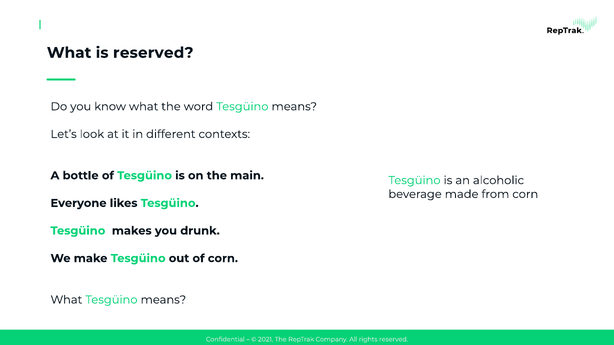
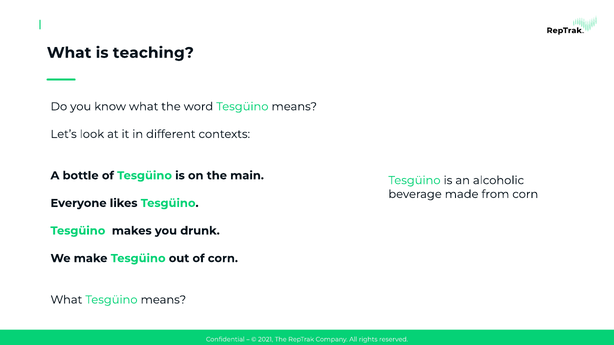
is reserved: reserved -> teaching
